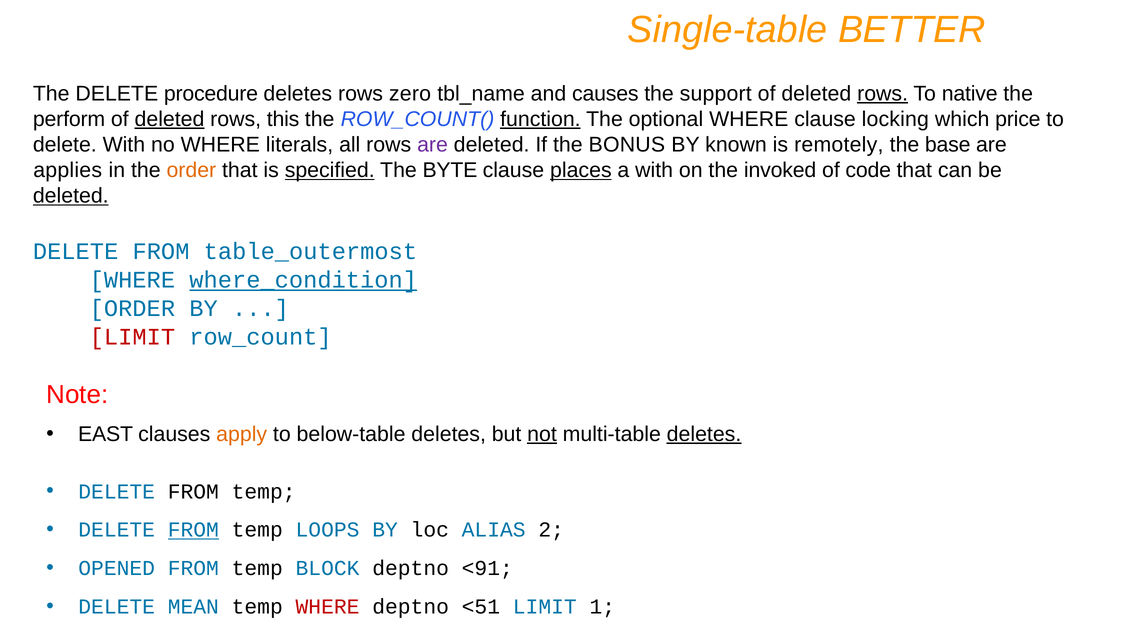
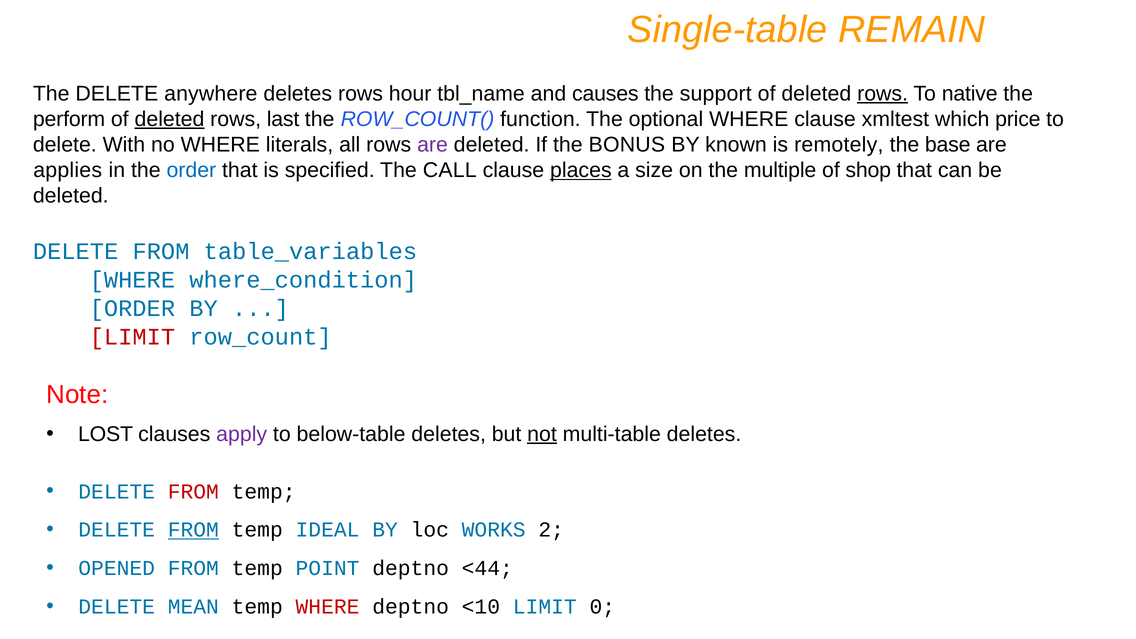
BETTER: BETTER -> REMAIN
procedure: procedure -> anywhere
zero: zero -> hour
this: this -> last
function underline: present -> none
locking: locking -> xmltest
order at (191, 170) colour: orange -> blue
specified underline: present -> none
BYTE: BYTE -> CALL
a with: with -> size
invoked: invoked -> multiple
code: code -> shop
deleted at (71, 196) underline: present -> none
table_outermost: table_outermost -> table_variables
where_condition underline: present -> none
EAST: EAST -> LOST
apply colour: orange -> purple
deletes at (704, 434) underline: present -> none
FROM at (193, 492) colour: black -> red
LOOPS: LOOPS -> IDEAL
ALIAS: ALIAS -> WORKS
BLOCK: BLOCK -> POINT
<91: <91 -> <44
<51: <51 -> <10
1: 1 -> 0
